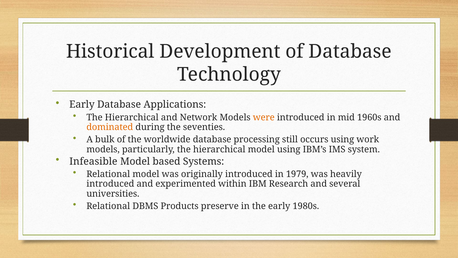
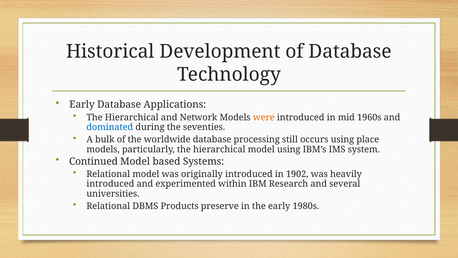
dominated colour: orange -> blue
work: work -> place
Infeasible: Infeasible -> Continued
1979: 1979 -> 1902
